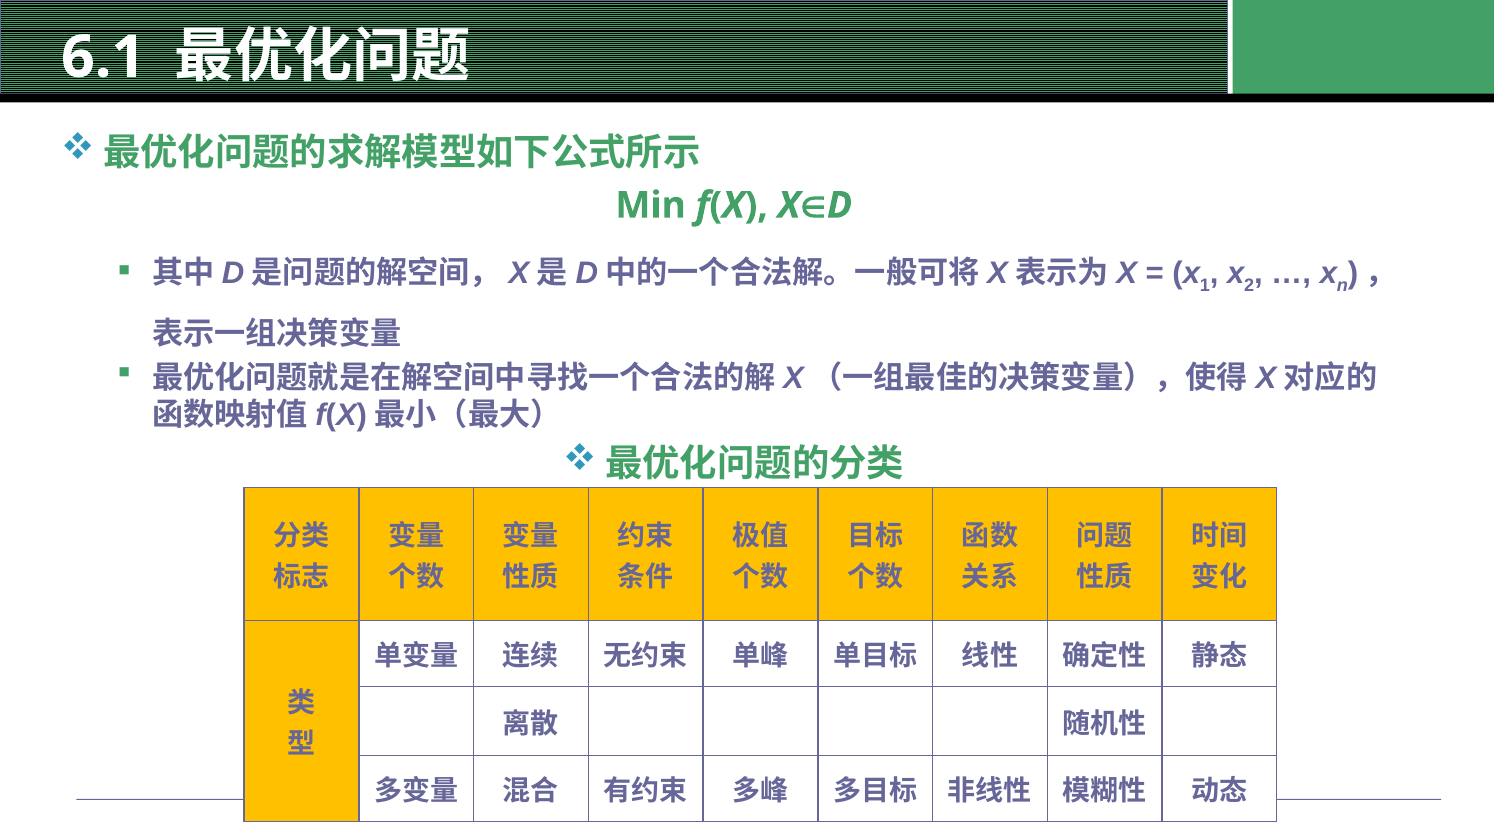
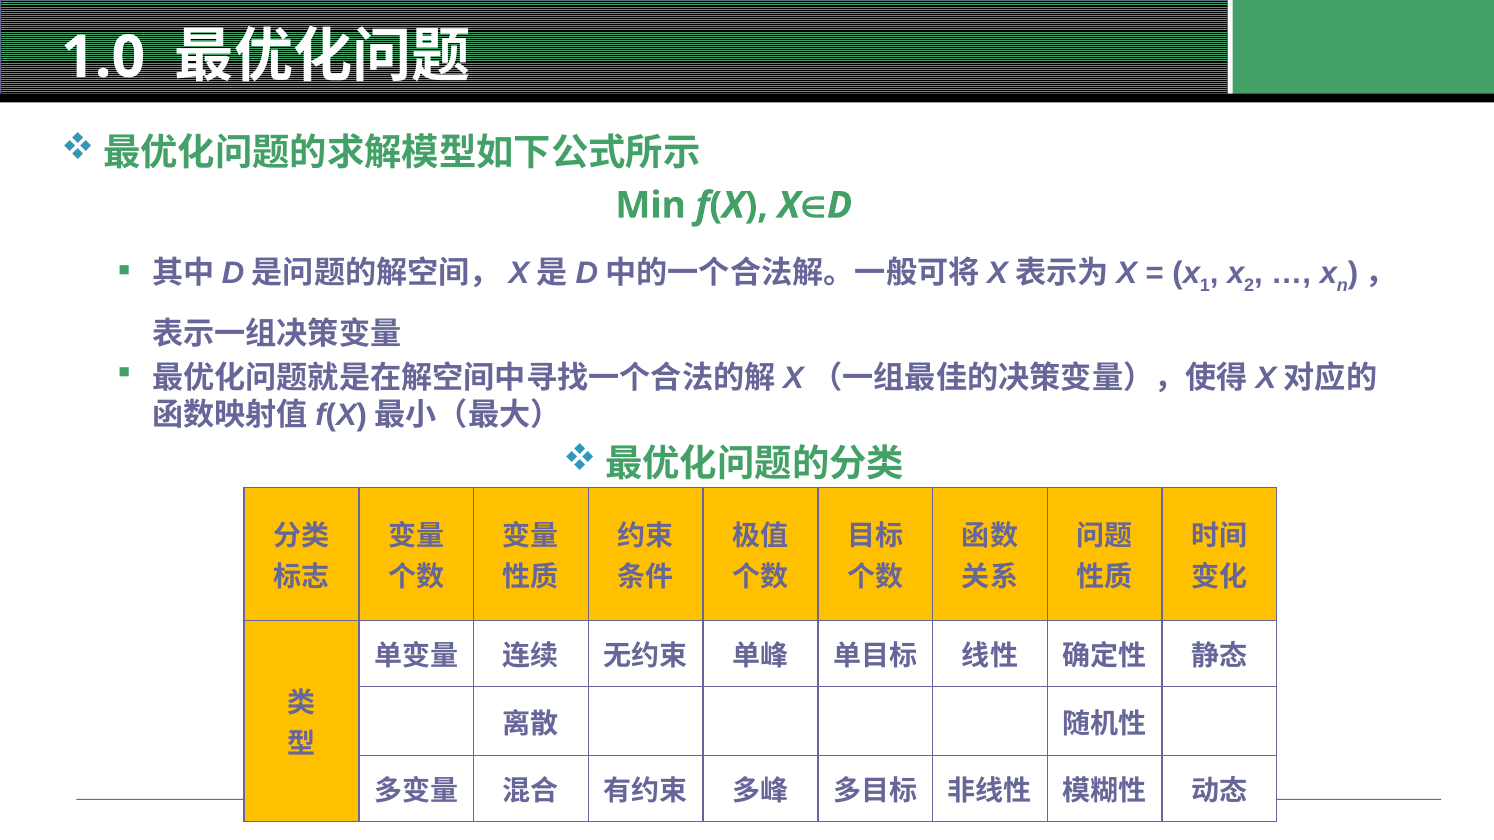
6.1: 6.1 -> 1.0
